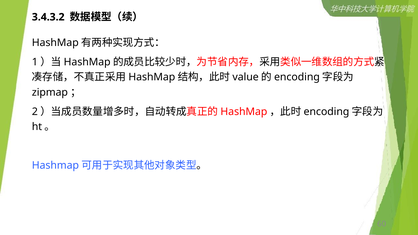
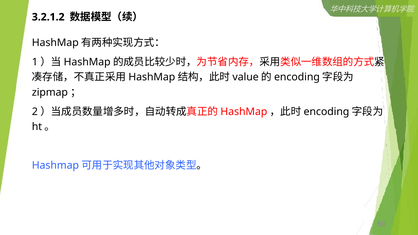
3.4.3.2: 3.4.3.2 -> 3.2.1.2
